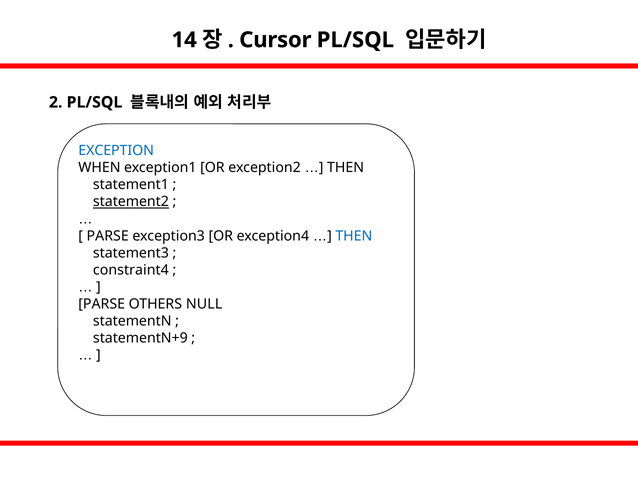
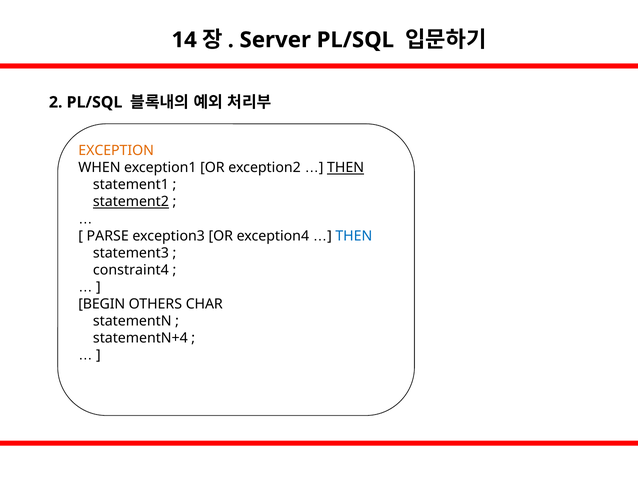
Cursor: Cursor -> Server
EXCEPTION colour: blue -> orange
THEN at (346, 168) underline: none -> present
PARSE at (102, 304): PARSE -> BEGIN
NULL: NULL -> CHAR
statementN+9: statementN+9 -> statementN+4
